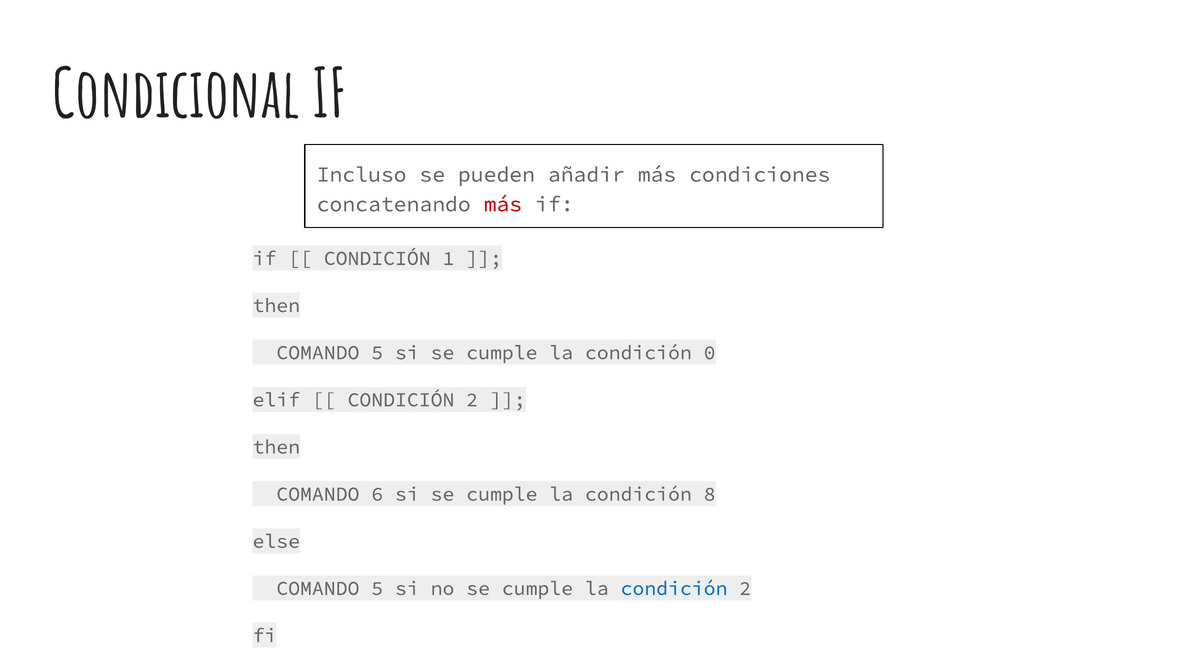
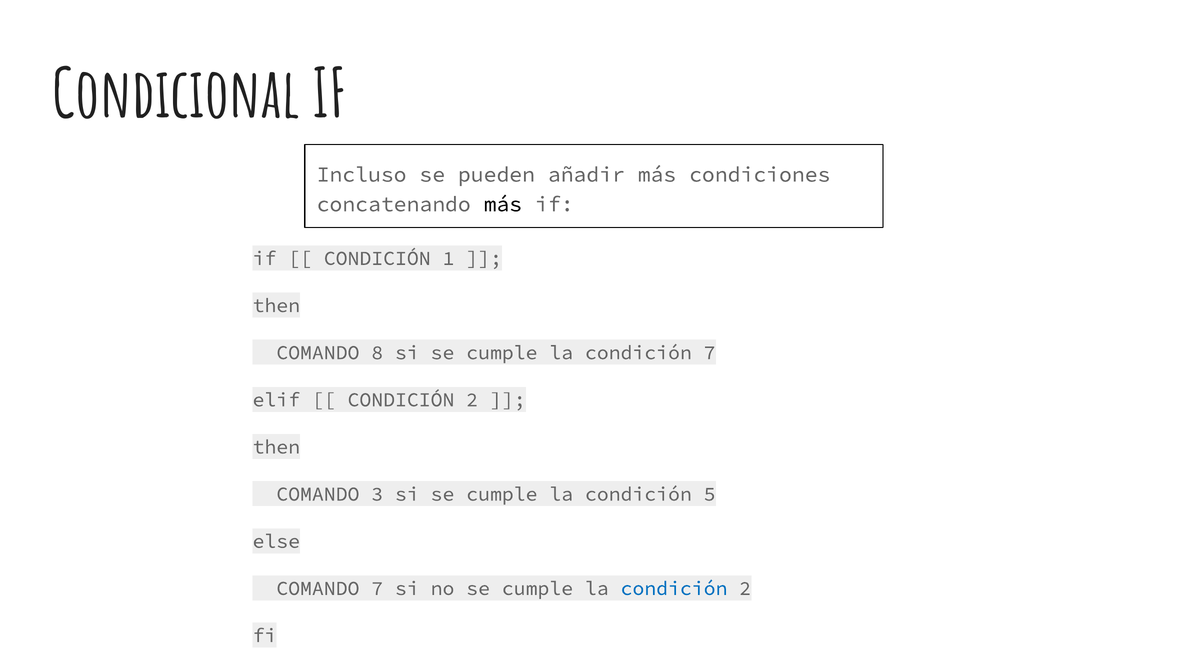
más at (503, 204) colour: red -> black
5 at (377, 352): 5 -> 8
condición 0: 0 -> 7
6: 6 -> 3
8: 8 -> 5
5 at (377, 588): 5 -> 7
